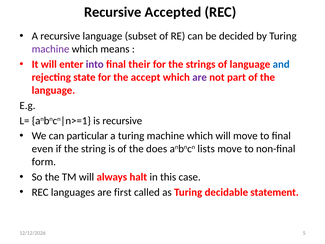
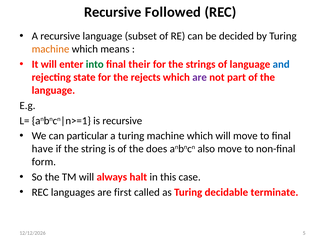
Accepted: Accepted -> Followed
machine at (51, 49) colour: purple -> orange
into colour: purple -> green
accept: accept -> rejects
even: even -> have
lists: lists -> also
statement: statement -> terminate
